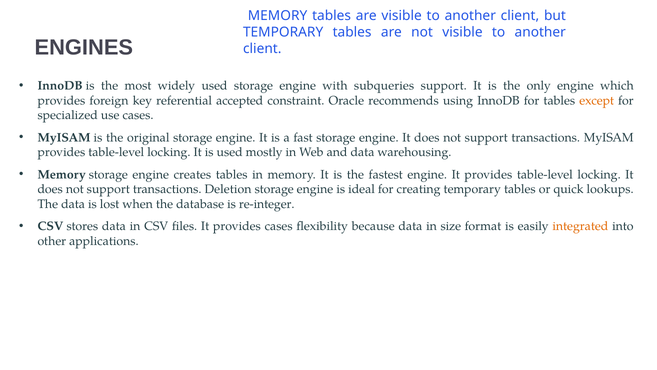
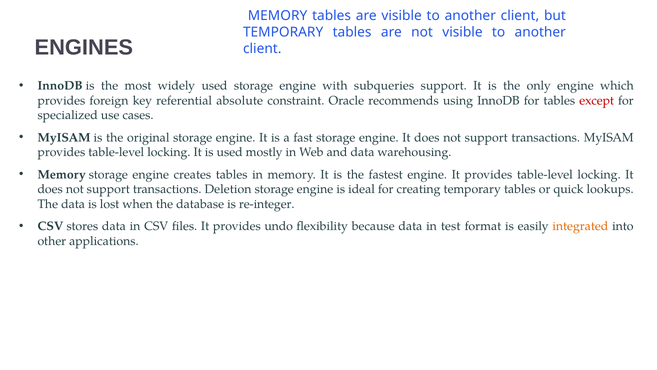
accepted: accepted -> absolute
except colour: orange -> red
provides cases: cases -> undo
size: size -> test
